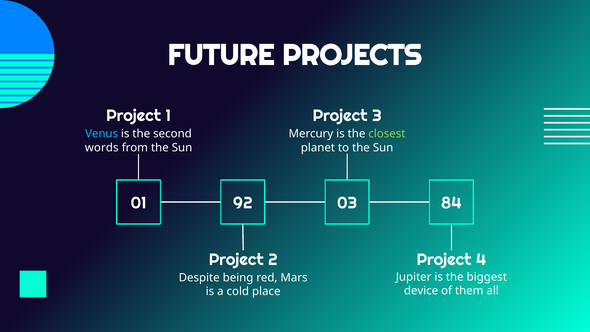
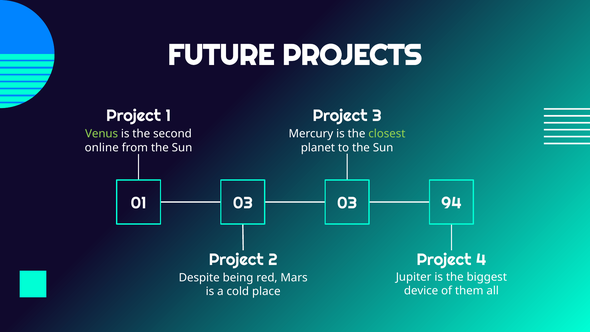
Venus colour: light blue -> light green
words: words -> online
01 92: 92 -> 03
84: 84 -> 94
